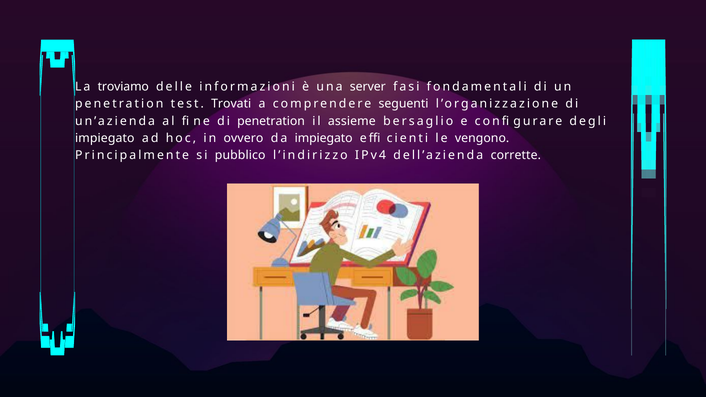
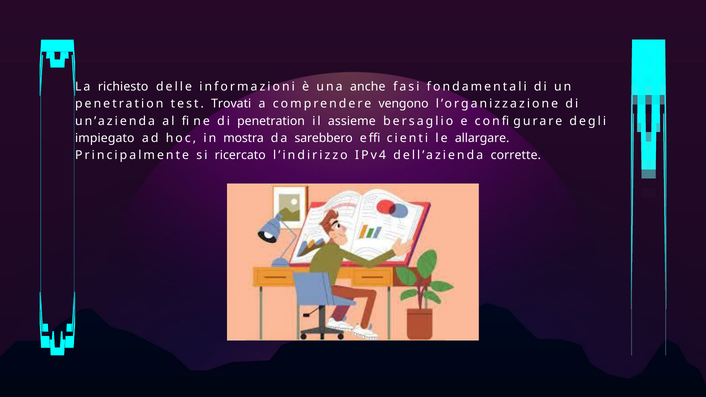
troviamo: troviamo -> richiesto
server: server -> anche
seguenti: seguenti -> vengono
ovvero: ovvero -> mostra
da impiegato: impiegato -> sarebbero
vengono: vengono -> allargare
pubblico: pubblico -> ricercato
